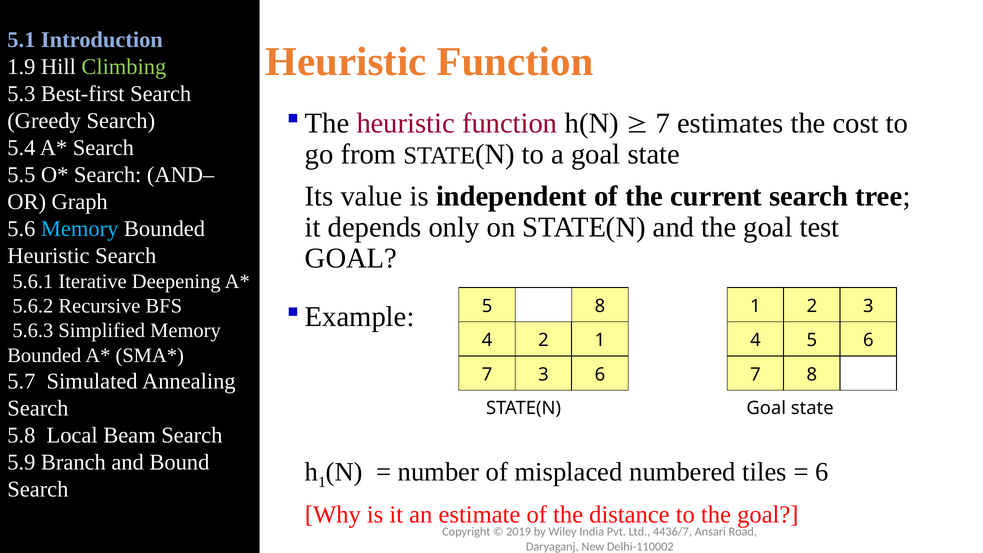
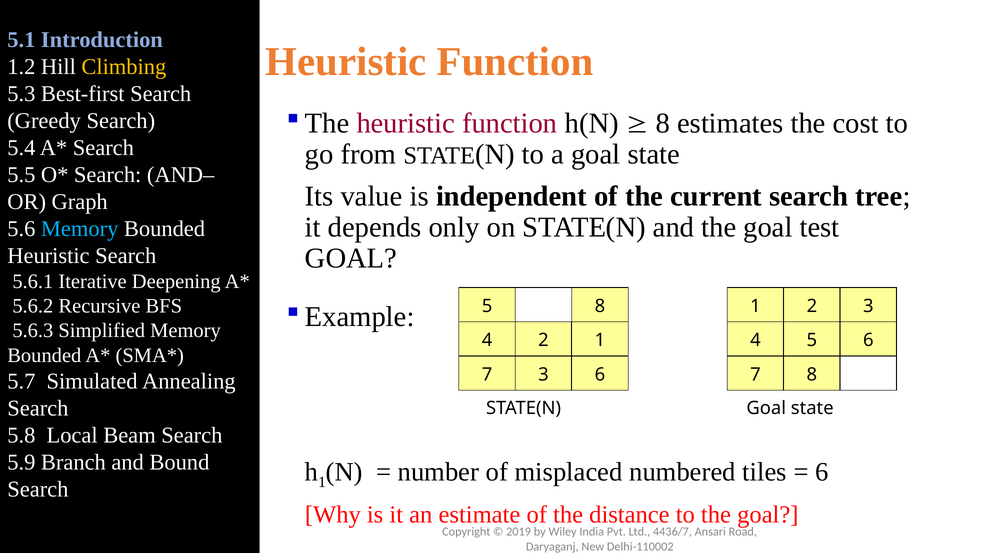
1.9: 1.9 -> 1.2
Climbing colour: light green -> yellow
7 at (663, 123): 7 -> 8
